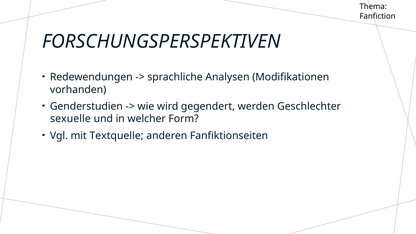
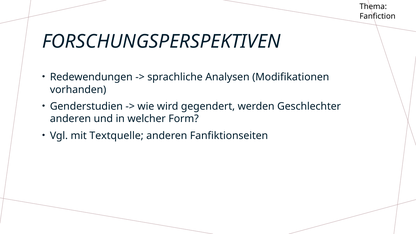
sexuelle at (70, 119): sexuelle -> anderen
